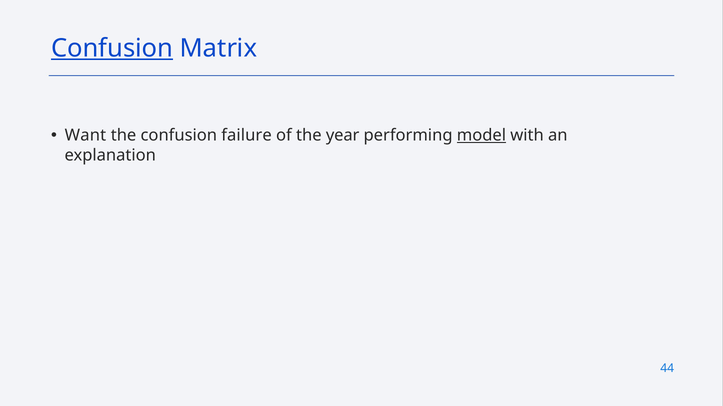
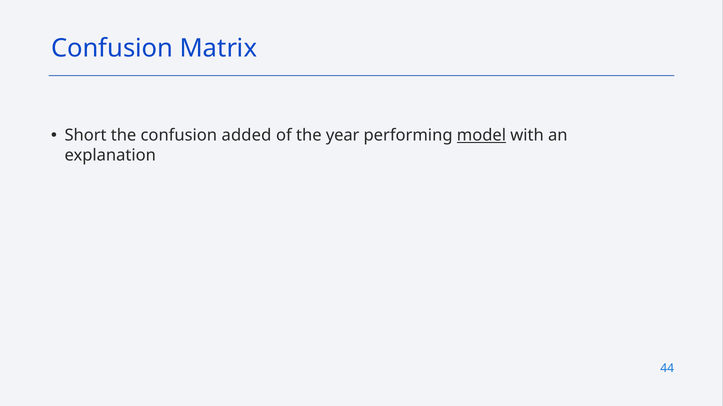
Confusion at (112, 48) underline: present -> none
Want: Want -> Short
failure: failure -> added
